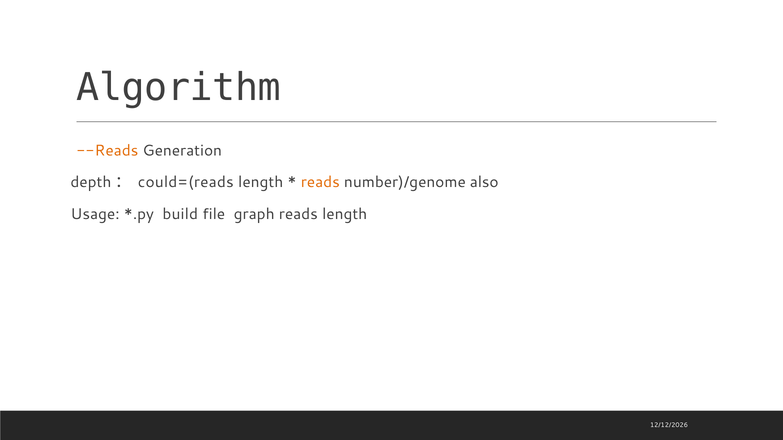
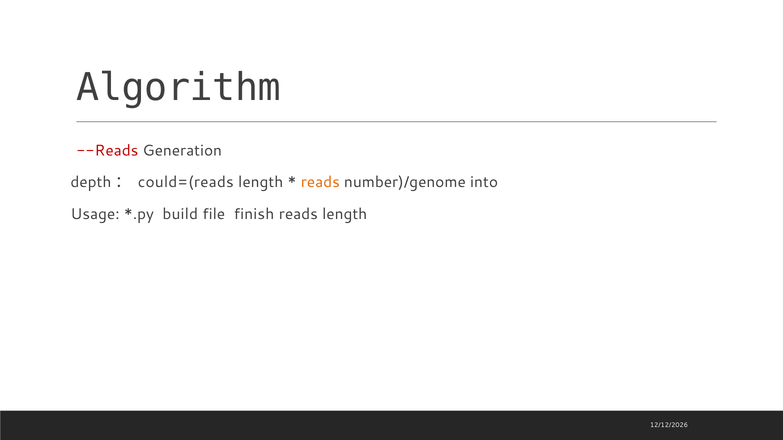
--Reads colour: orange -> red
also: also -> into
graph: graph -> finish
